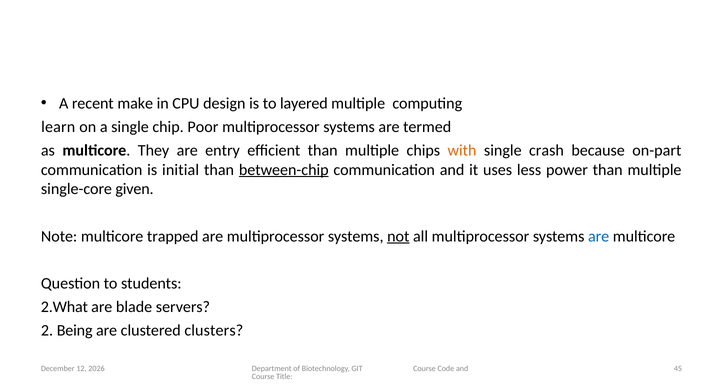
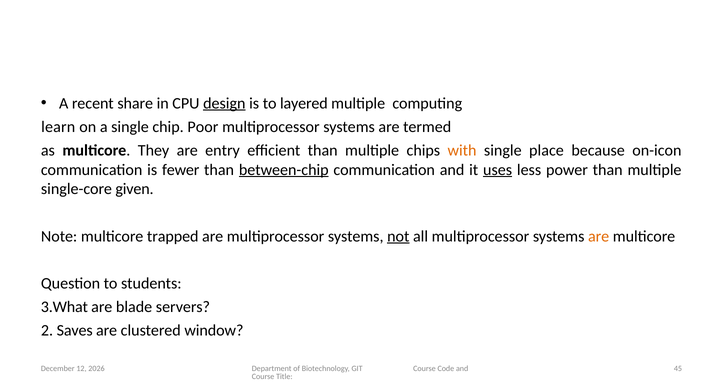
make: make -> share
design underline: none -> present
crash: crash -> place
on-part: on-part -> on-icon
initial: initial -> fewer
uses underline: none -> present
are at (599, 236) colour: blue -> orange
2.What: 2.What -> 3.What
Being: Being -> Saves
clusters: clusters -> window
